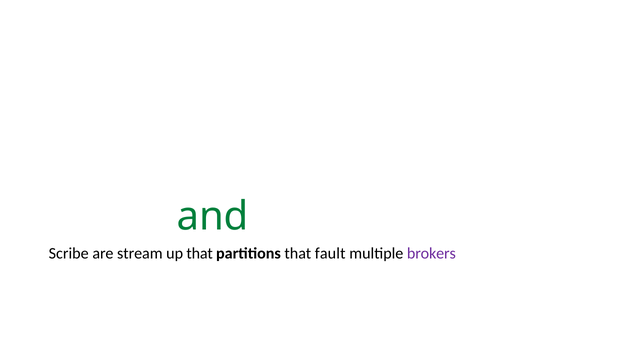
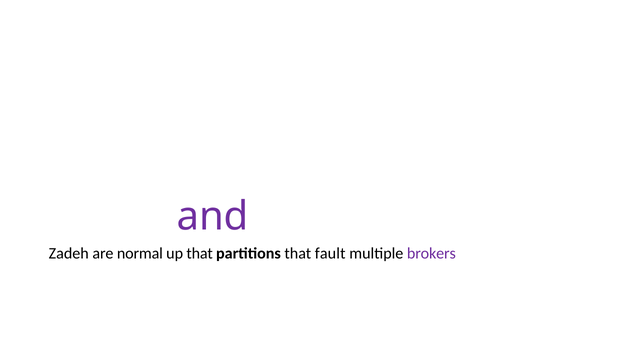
and colour: green -> purple
Scribe: Scribe -> Zadeh
stream: stream -> normal
